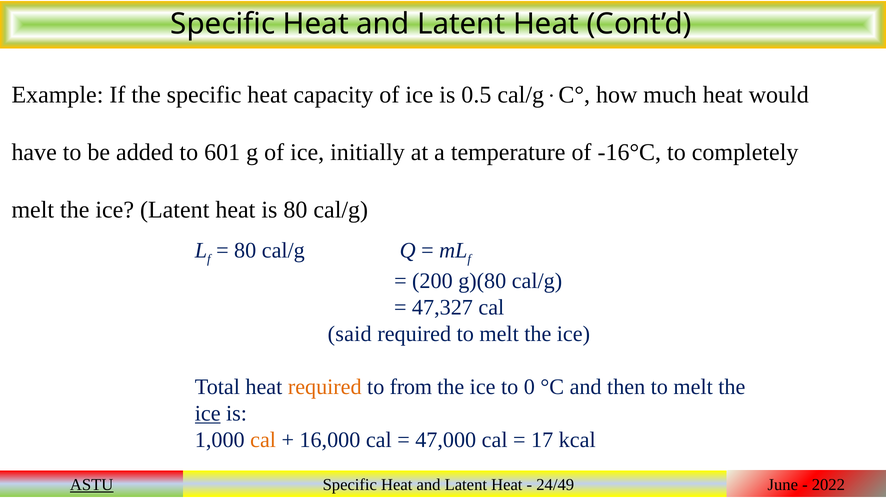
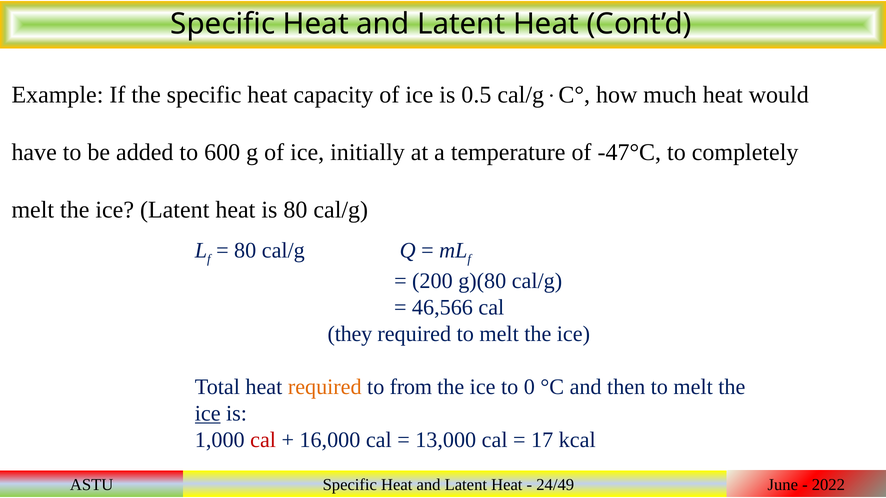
601: 601 -> 600
-16°C: -16°C -> -47°C
47,327: 47,327 -> 46,566
said: said -> they
cal at (263, 440) colour: orange -> red
47,000: 47,000 -> 13,000
ASTU underline: present -> none
